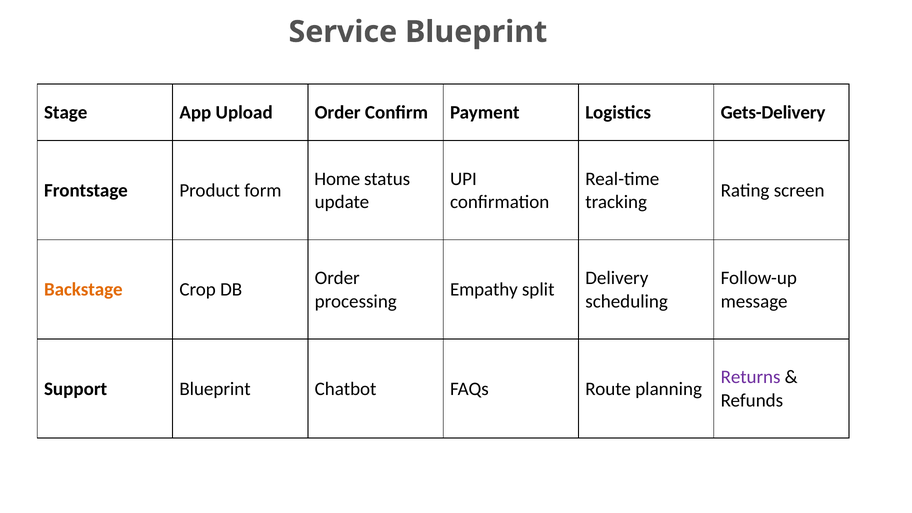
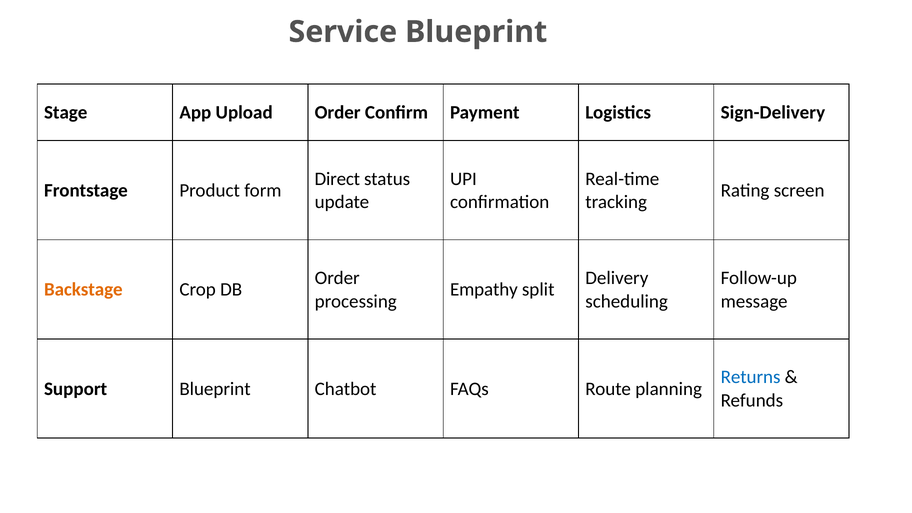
Gets-Delivery: Gets-Delivery -> Sign-Delivery
Home: Home -> Direct
Returns colour: purple -> blue
